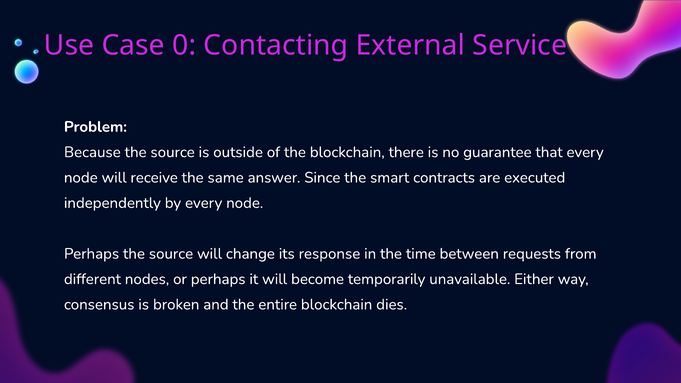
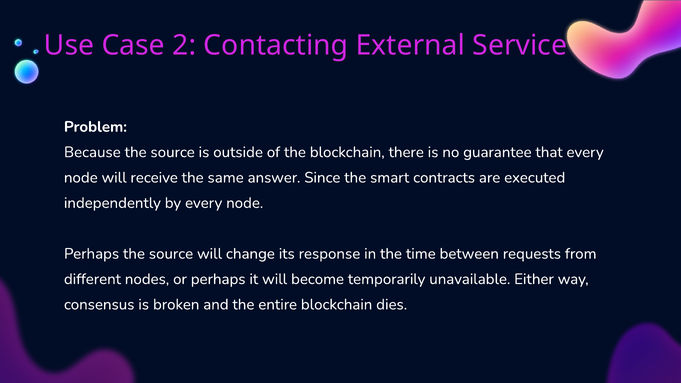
0: 0 -> 2
